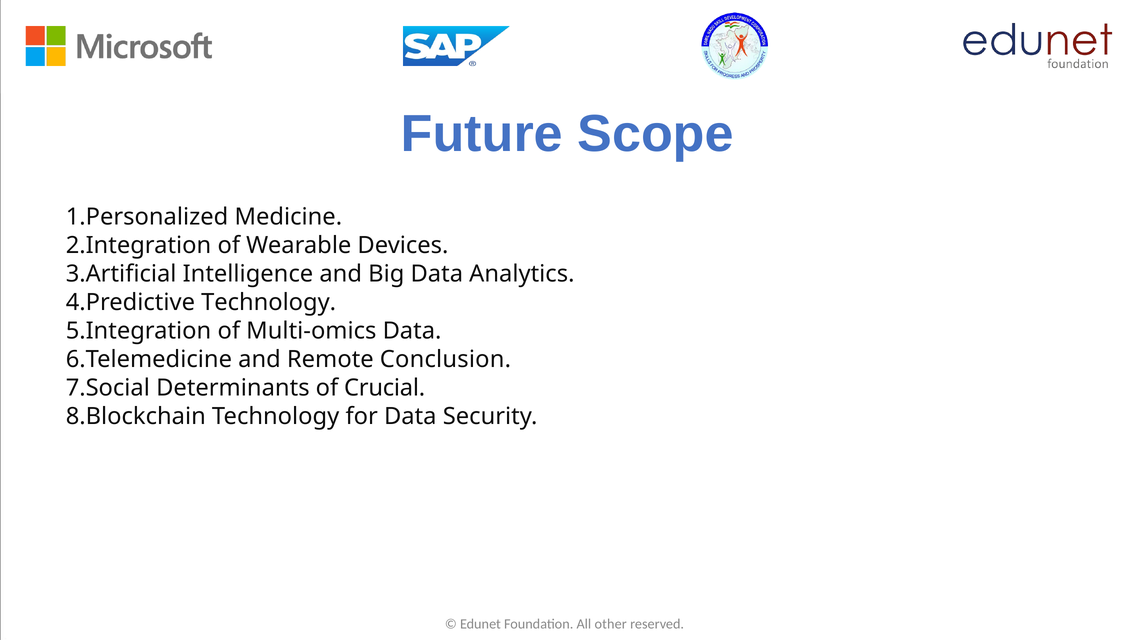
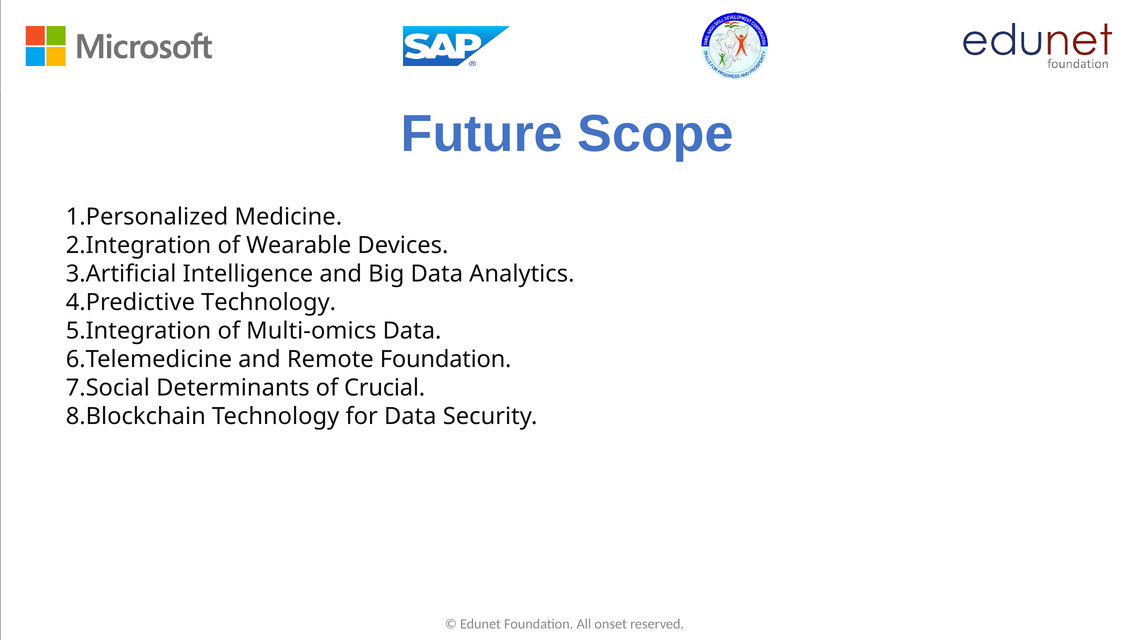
Remote Conclusion: Conclusion -> Foundation
other: other -> onset
